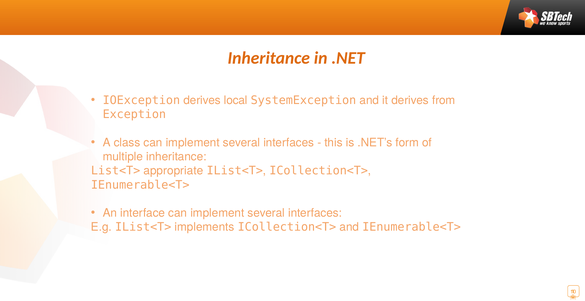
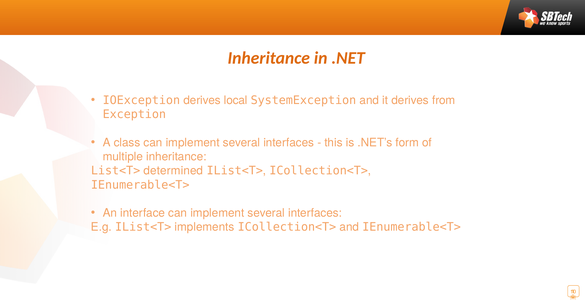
appropriate: appropriate -> determined
